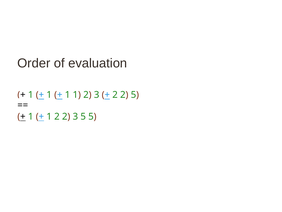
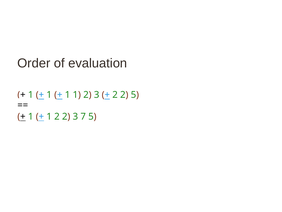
3 5: 5 -> 7
